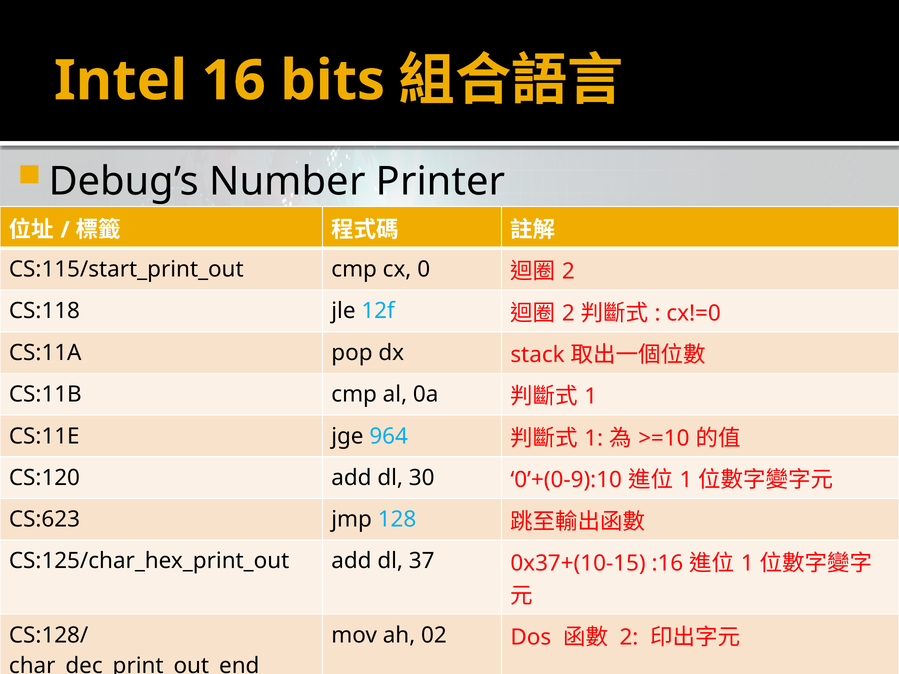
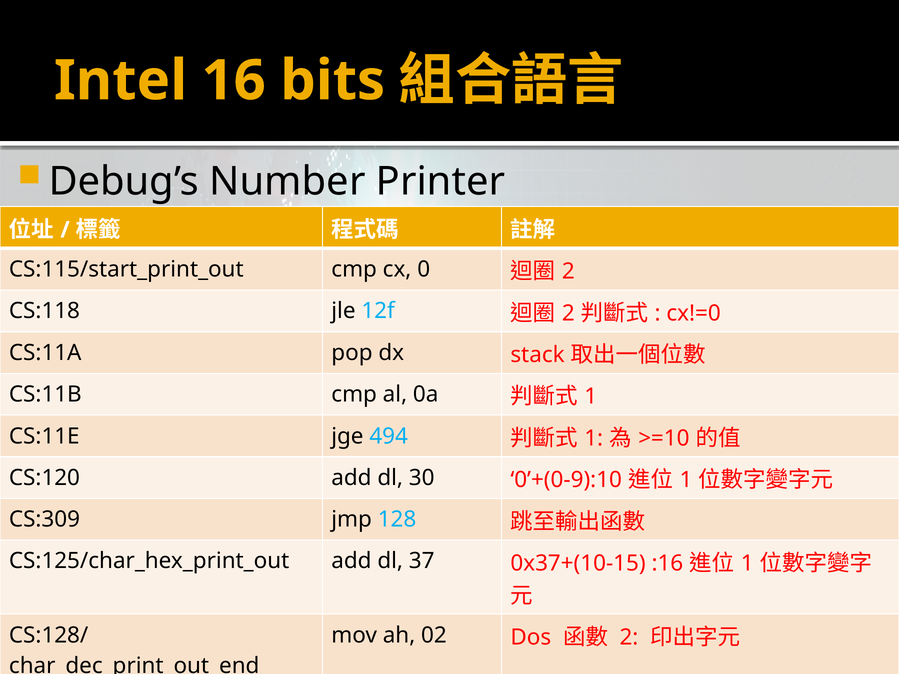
964: 964 -> 494
CS:623: CS:623 -> CS:309
